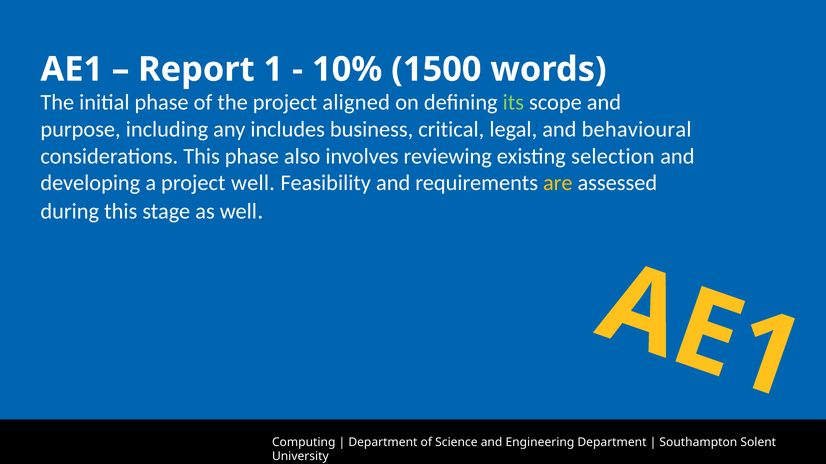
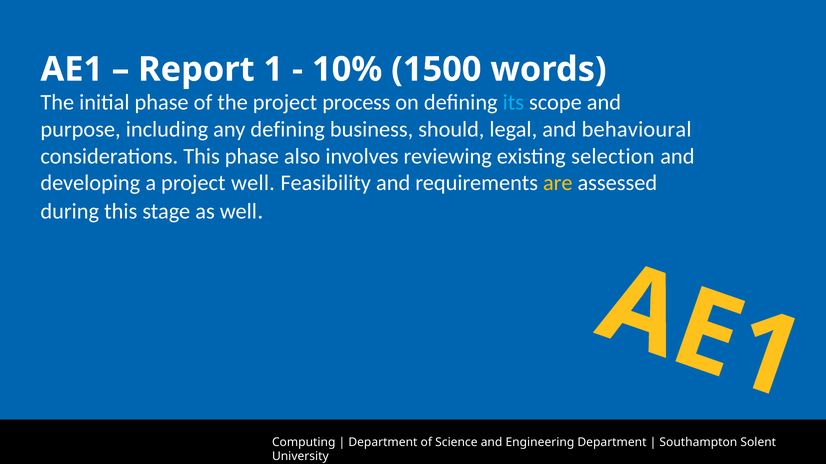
aligned: aligned -> process
its colour: light green -> light blue
any includes: includes -> defining
critical: critical -> should
